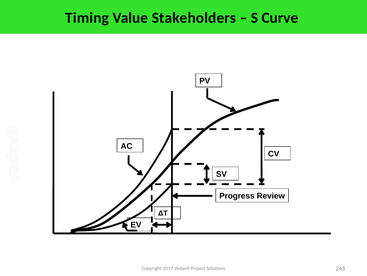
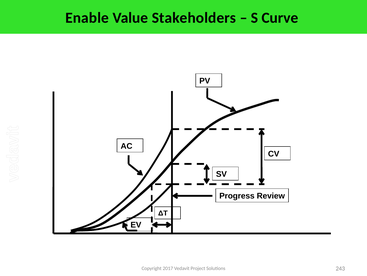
Timing: Timing -> Enable
